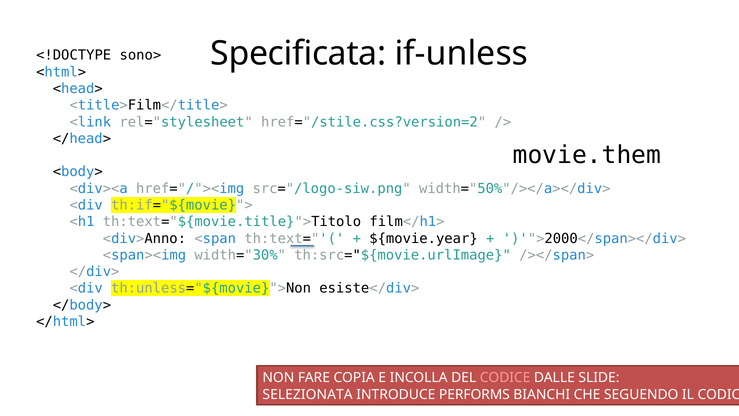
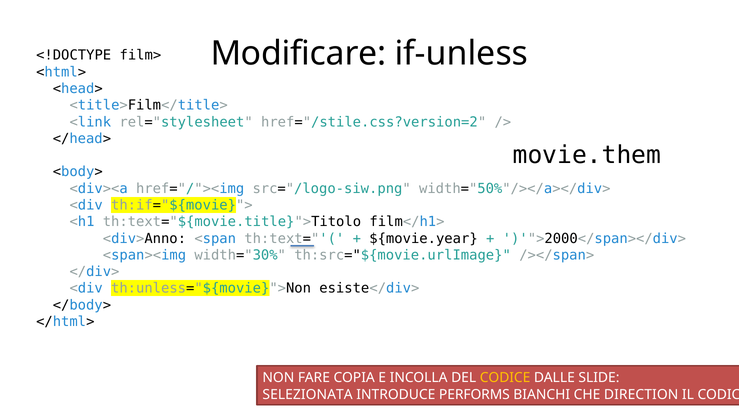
Specificata: Specificata -> Modificare
sono>: sono> -> film>
CODICE at (505, 378) colour: pink -> yellow
SEGUENDO: SEGUENDO -> DIRECTION
